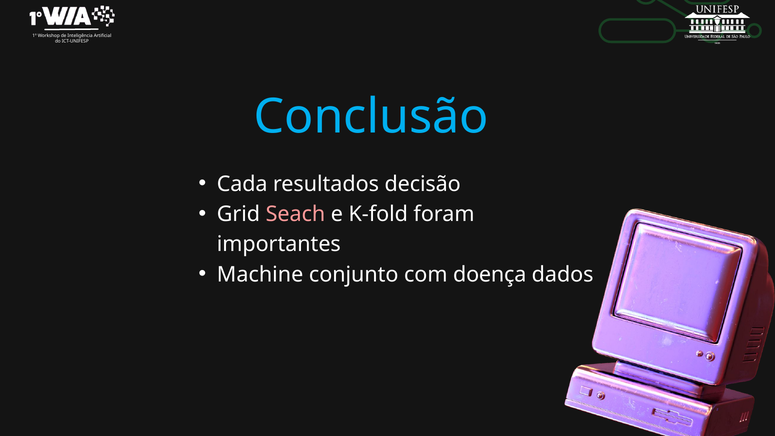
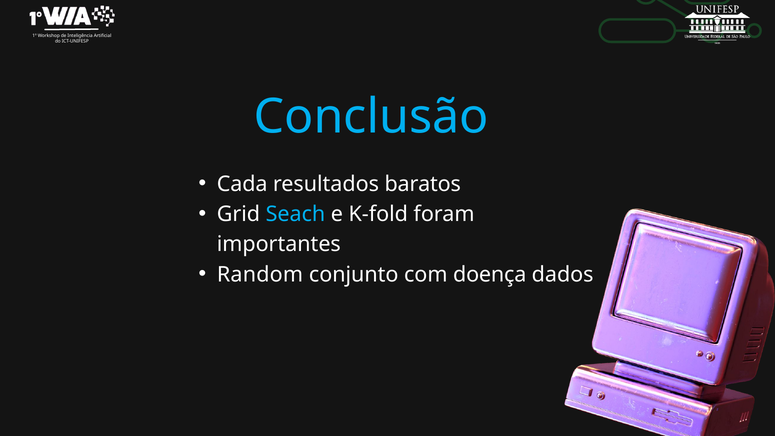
decisão: decisão -> baratos
Seach colour: pink -> light blue
Machine: Machine -> Random
